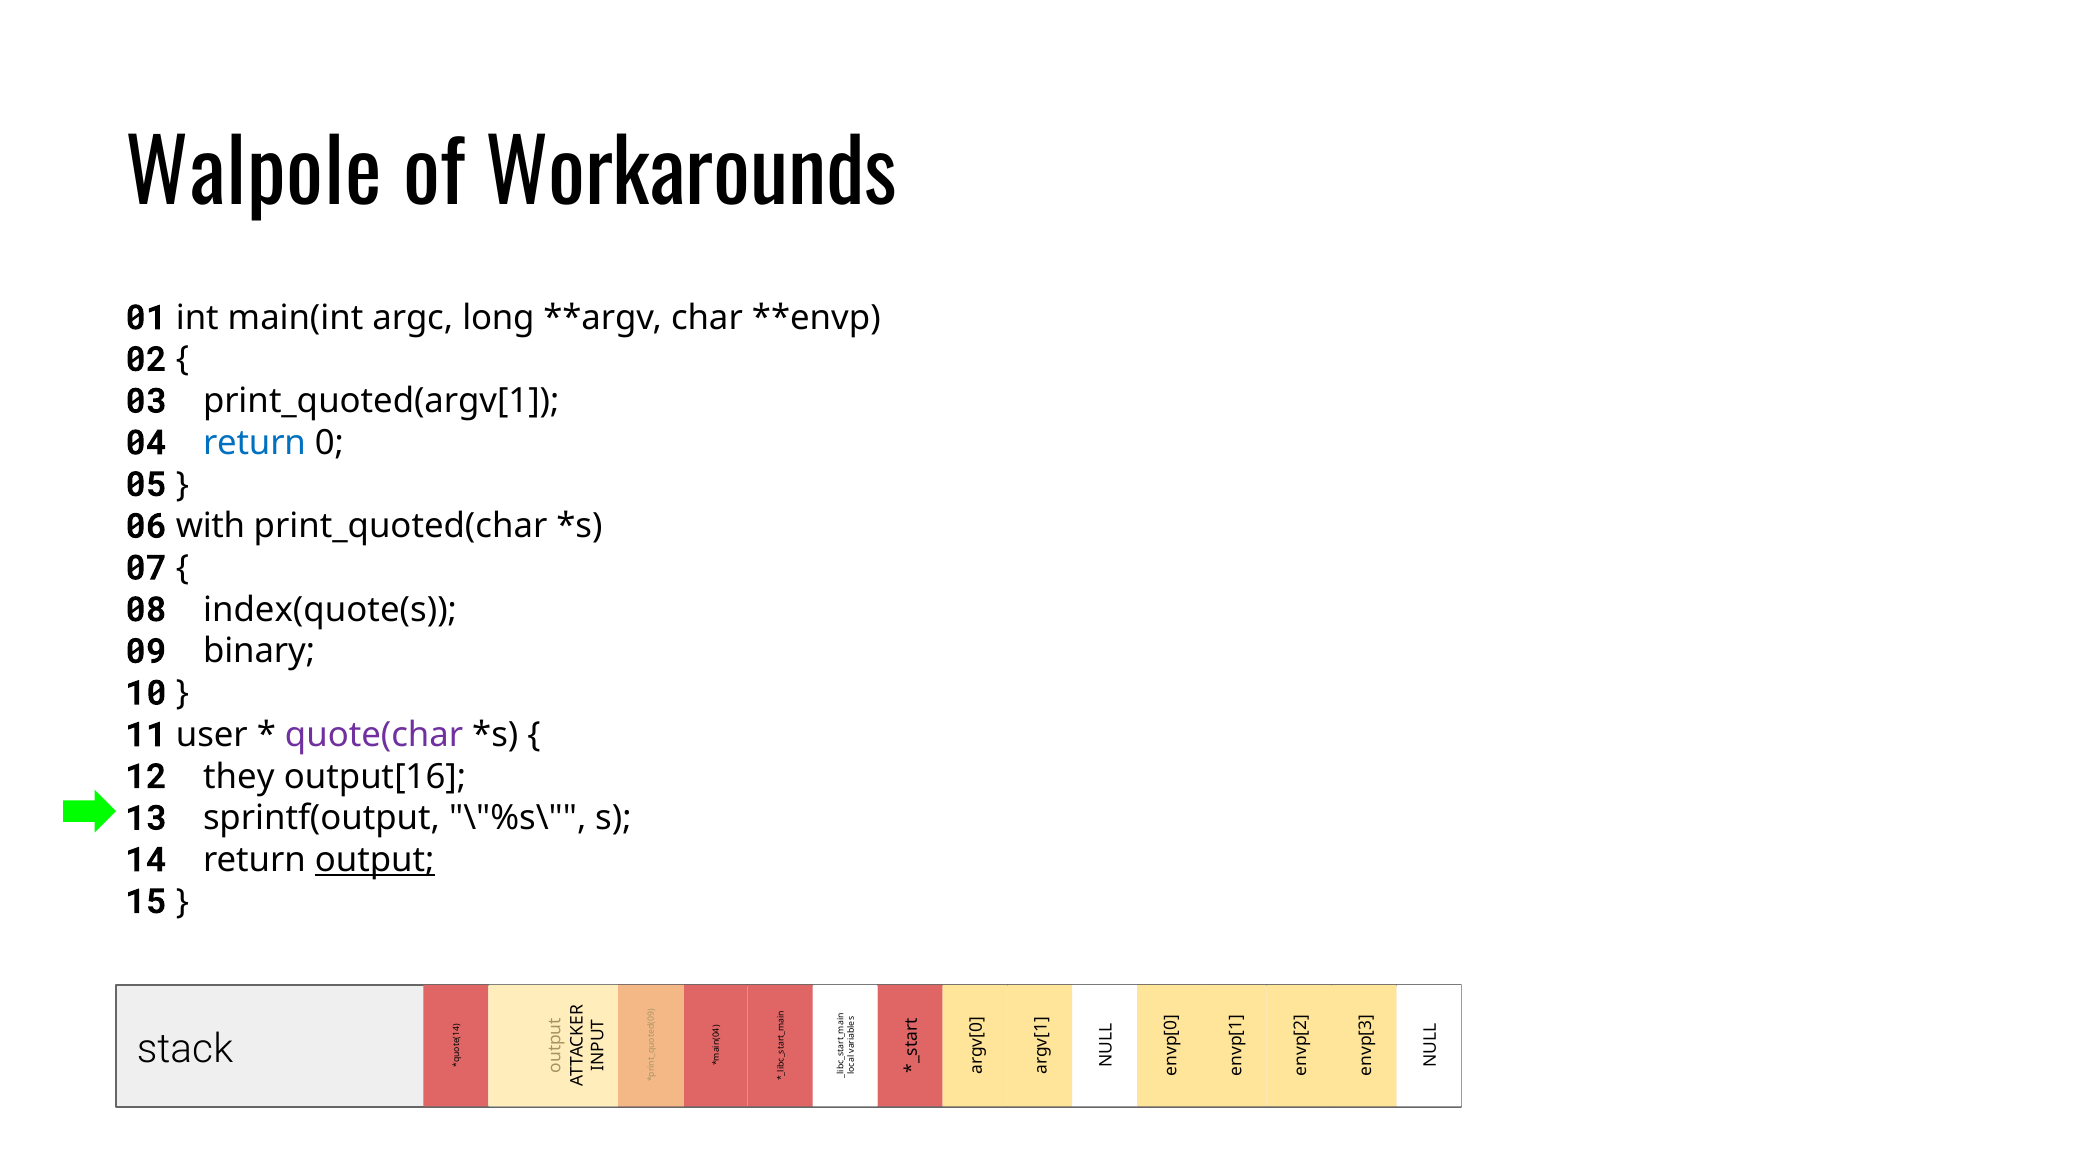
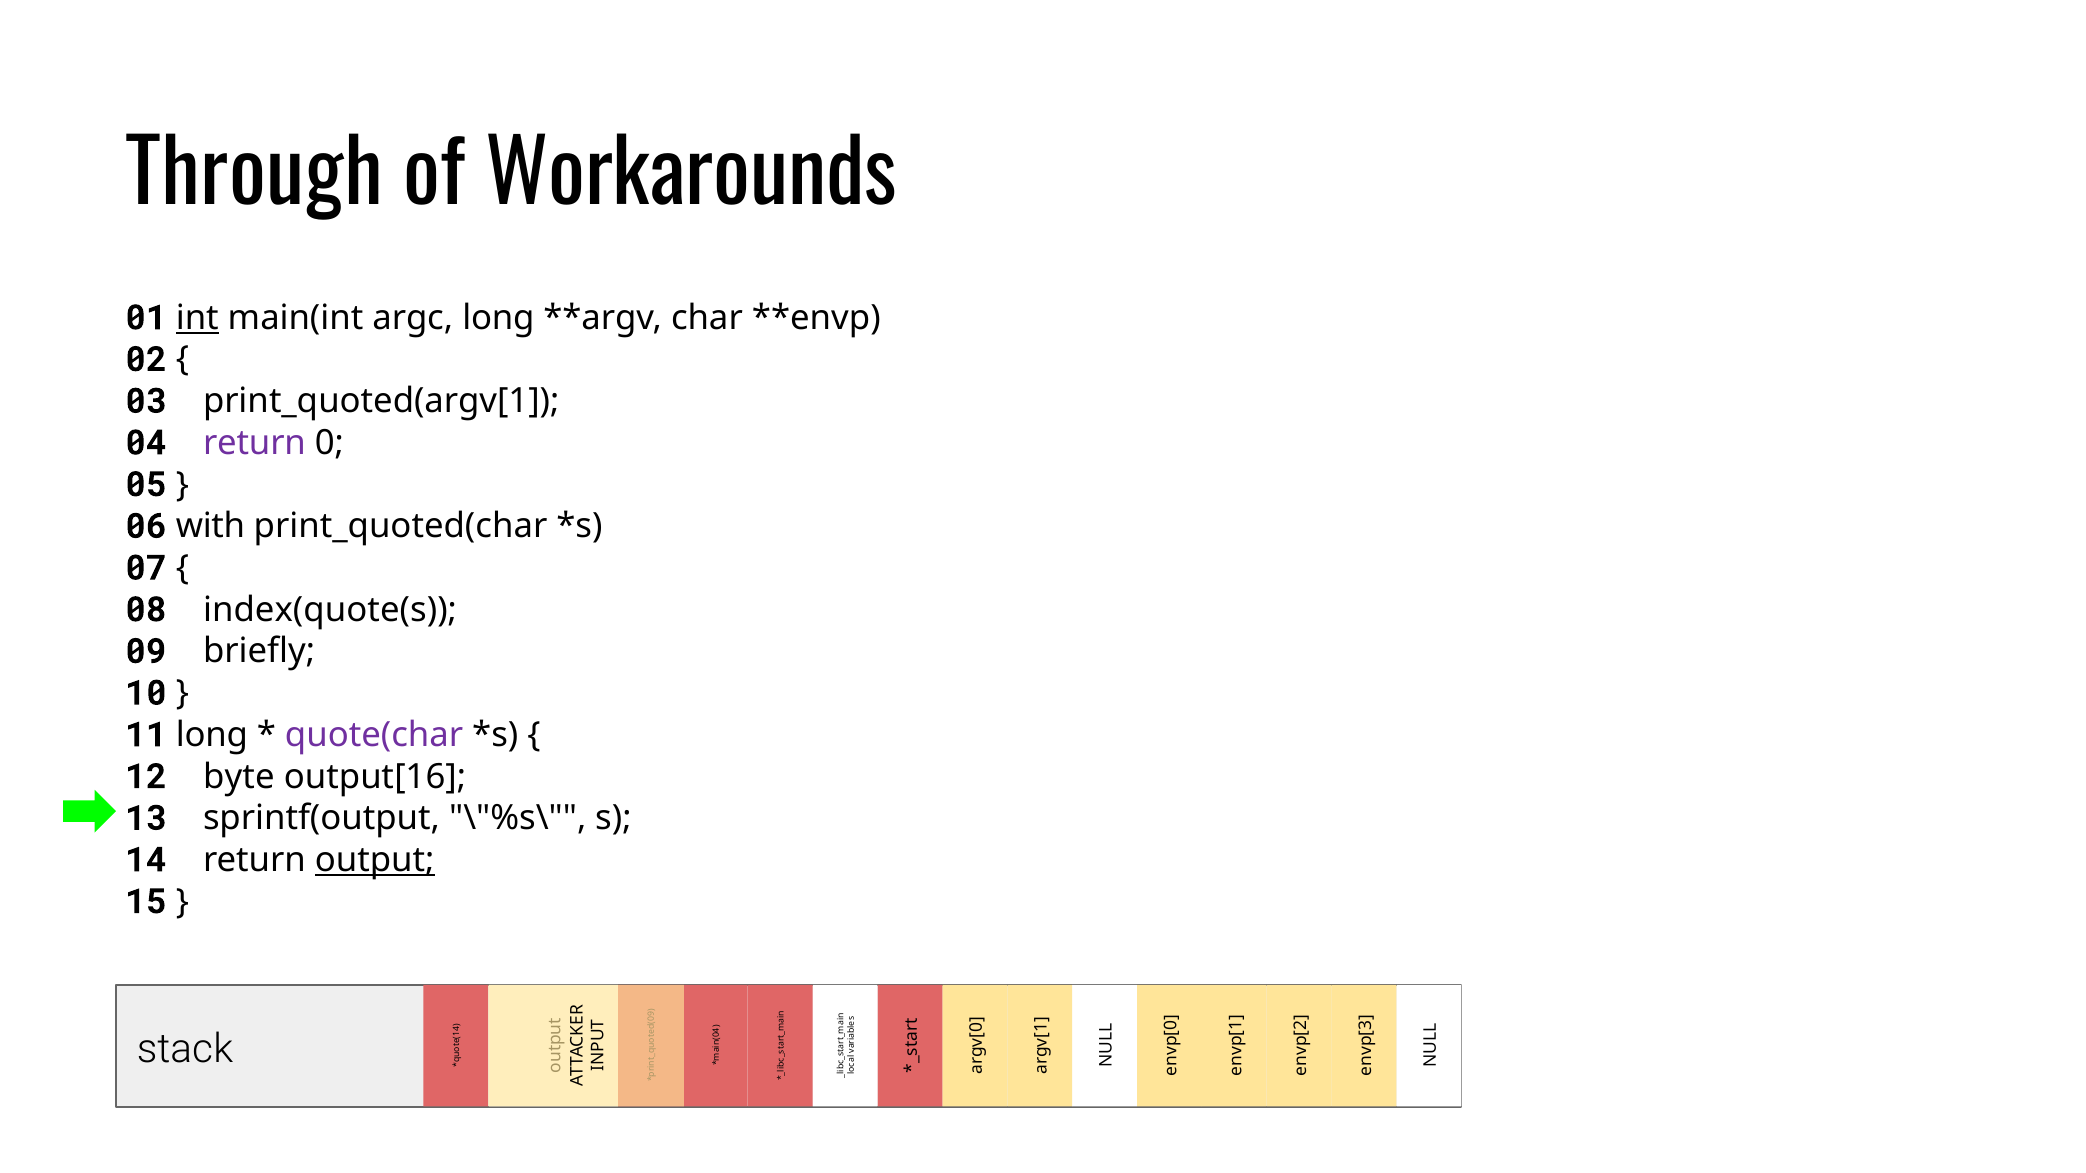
Walpole: Walpole -> Through
int underline: none -> present
return at (254, 443) colour: blue -> purple
binary: binary -> briefly
11 user: user -> long
they: they -> byte
